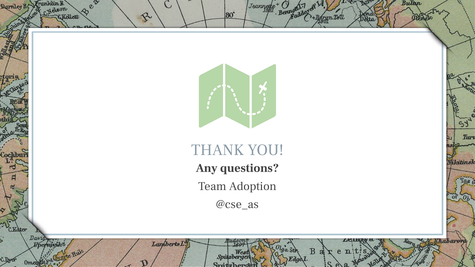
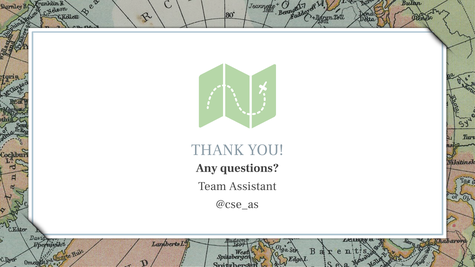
Adoption: Adoption -> Assistant
